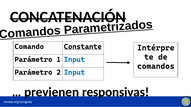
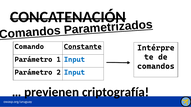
responsivas: responsivas -> criptografía
